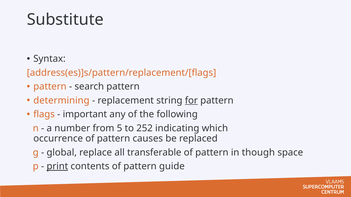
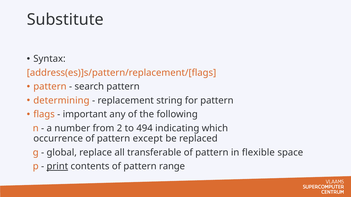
for underline: present -> none
5: 5 -> 2
252: 252 -> 494
causes: causes -> except
though: though -> flexible
guide: guide -> range
